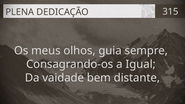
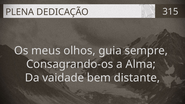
Igual: Igual -> Alma
